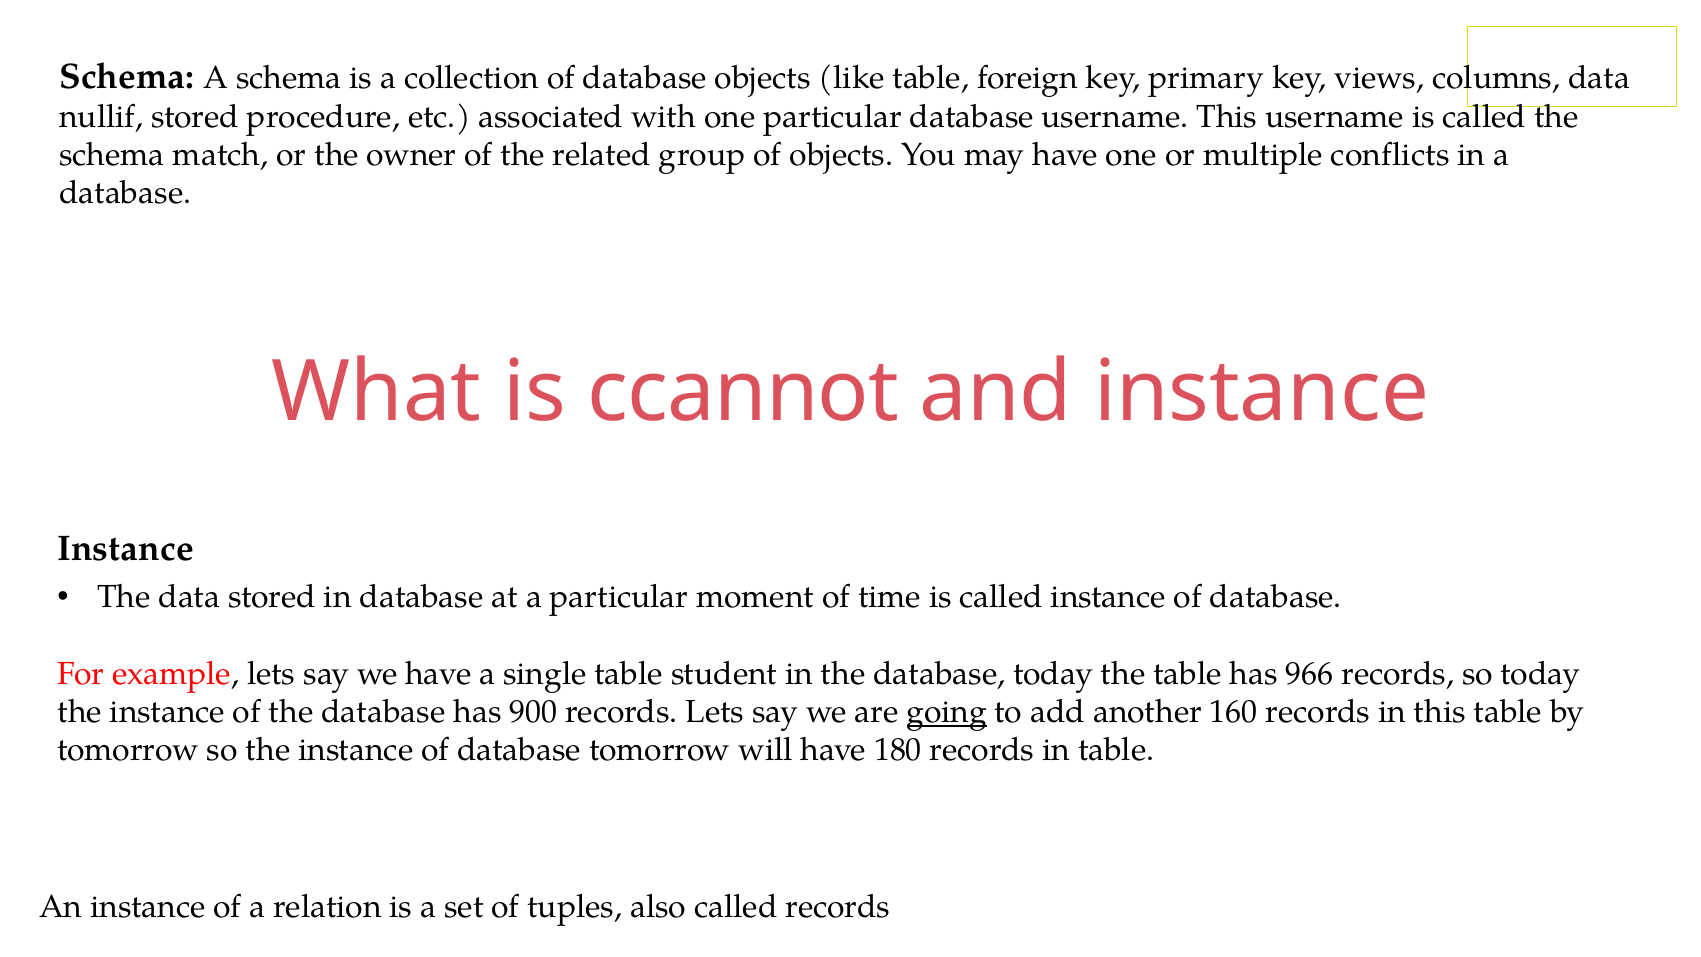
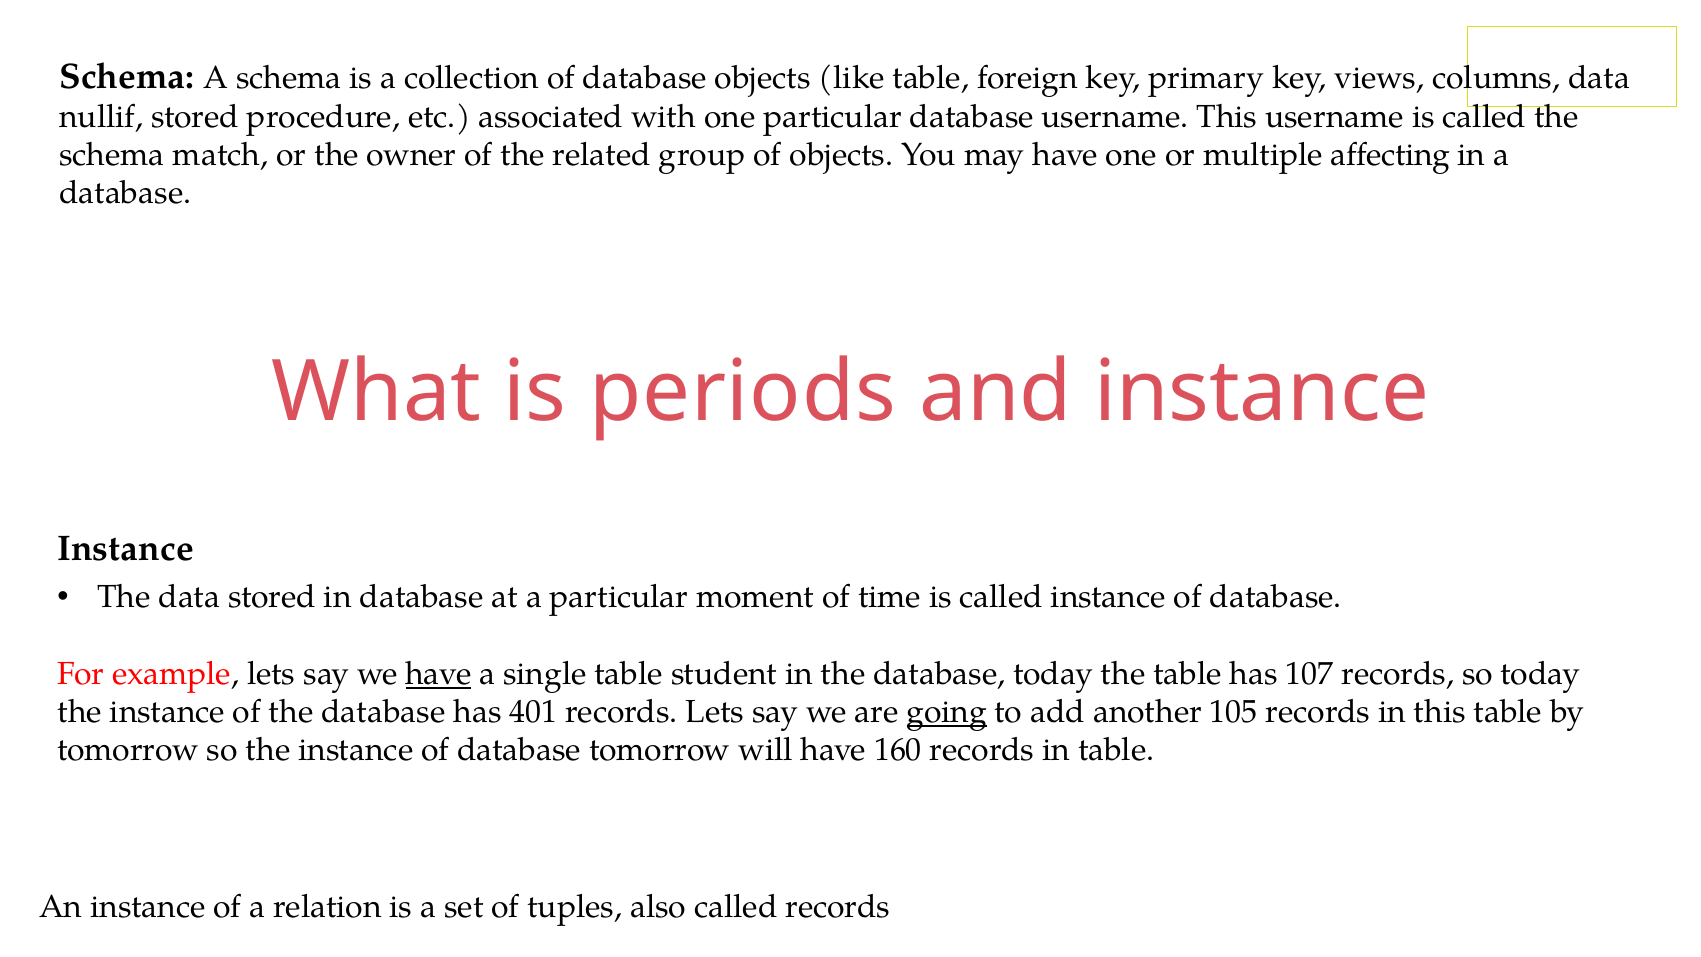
conflicts: conflicts -> affecting
ccannot: ccannot -> periods
have at (439, 674) underline: none -> present
966: 966 -> 107
900: 900 -> 401
160: 160 -> 105
180: 180 -> 160
